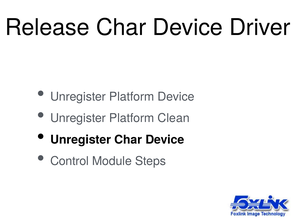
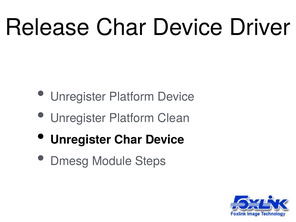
Control: Control -> Dmesg
